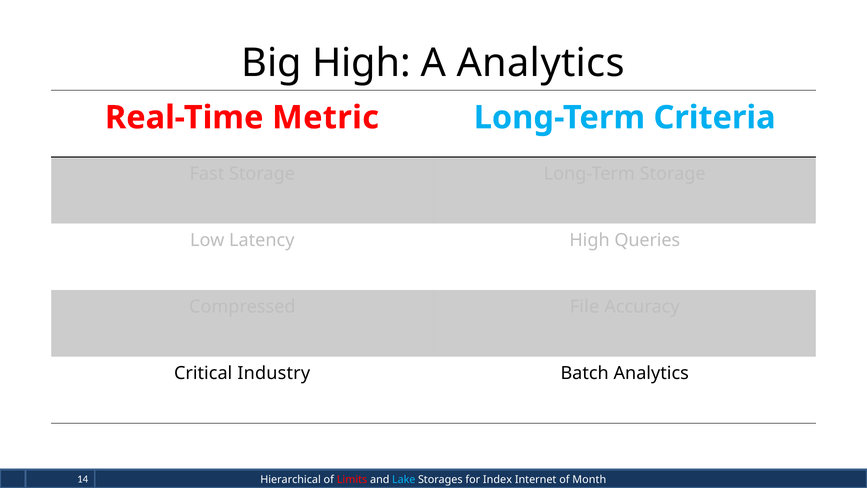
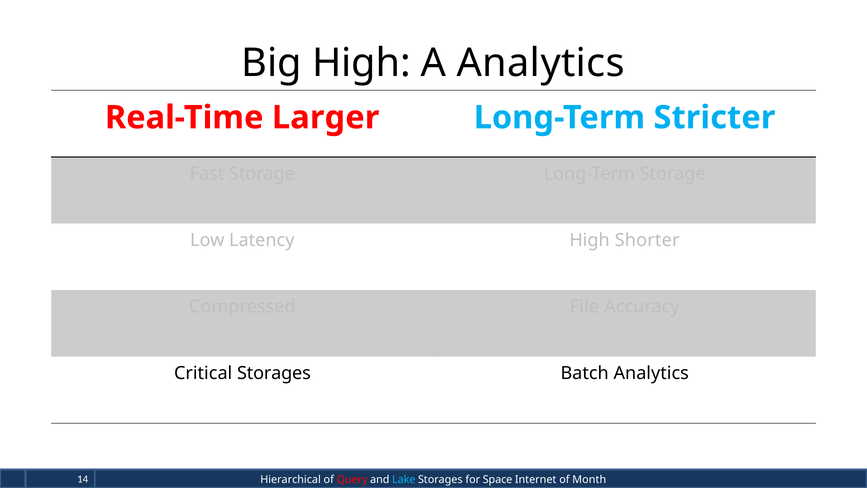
Metric: Metric -> Larger
Criteria: Criteria -> Stricter
Queries: Queries -> Shorter
Critical Industry: Industry -> Storages
Limits: Limits -> Query
Index: Index -> Space
